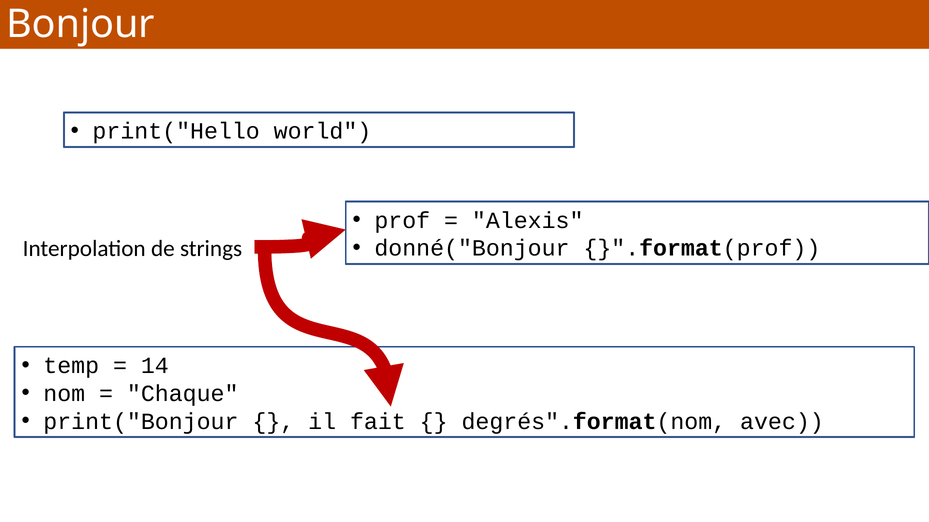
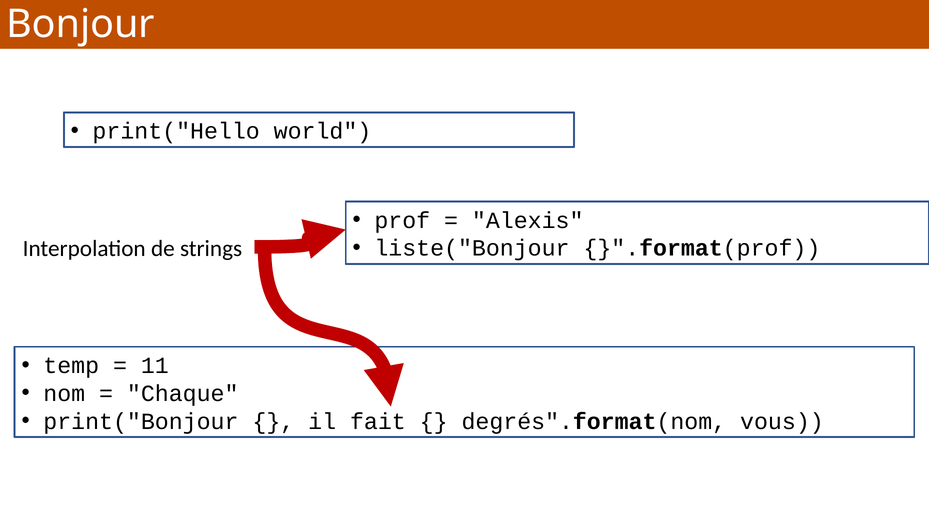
donné("Bonjour: donné("Bonjour -> liste("Bonjour
14: 14 -> 11
avec: avec -> vous
